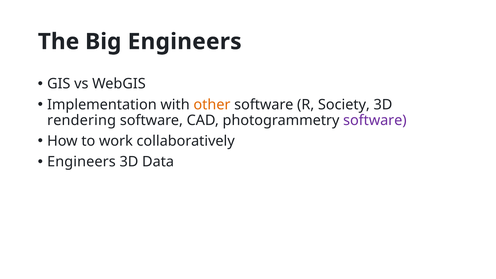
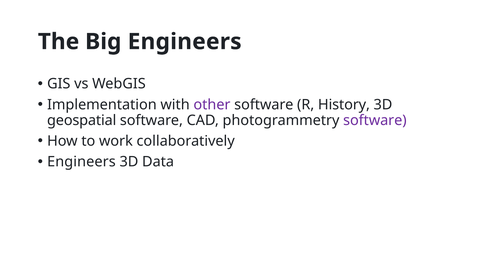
other colour: orange -> purple
Society: Society -> History
rendering: rendering -> geospatial
